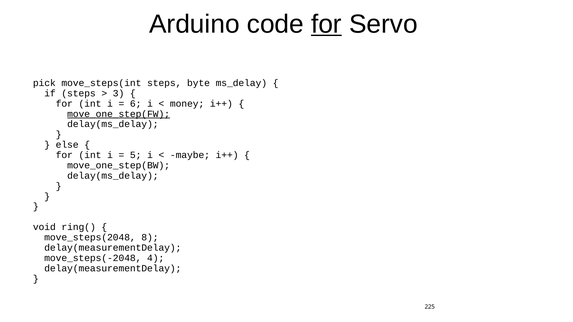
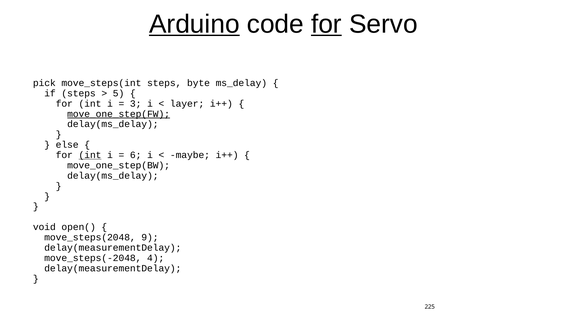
Arduino underline: none -> present
3: 3 -> 5
6: 6 -> 3
money: money -> layer
int at (90, 155) underline: none -> present
5: 5 -> 6
ring(: ring( -> open(
8: 8 -> 9
